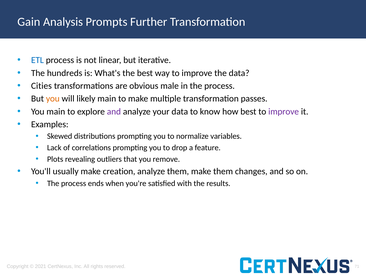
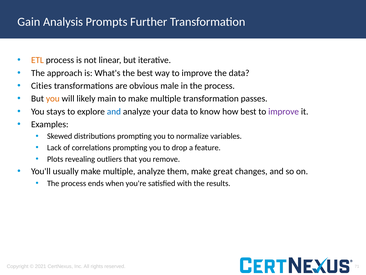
ETL colour: blue -> orange
hundreds: hundreds -> approach
You main: main -> stays
and at (114, 111) colour: purple -> blue
usually make creation: creation -> multiple
make them: them -> great
